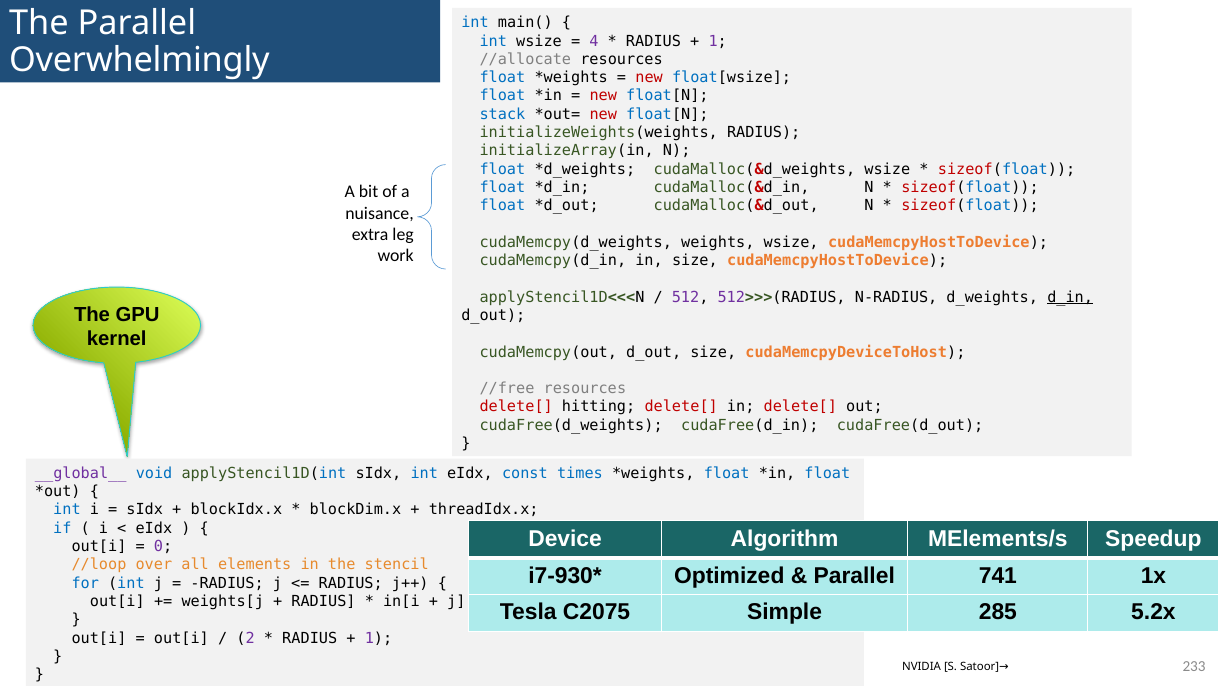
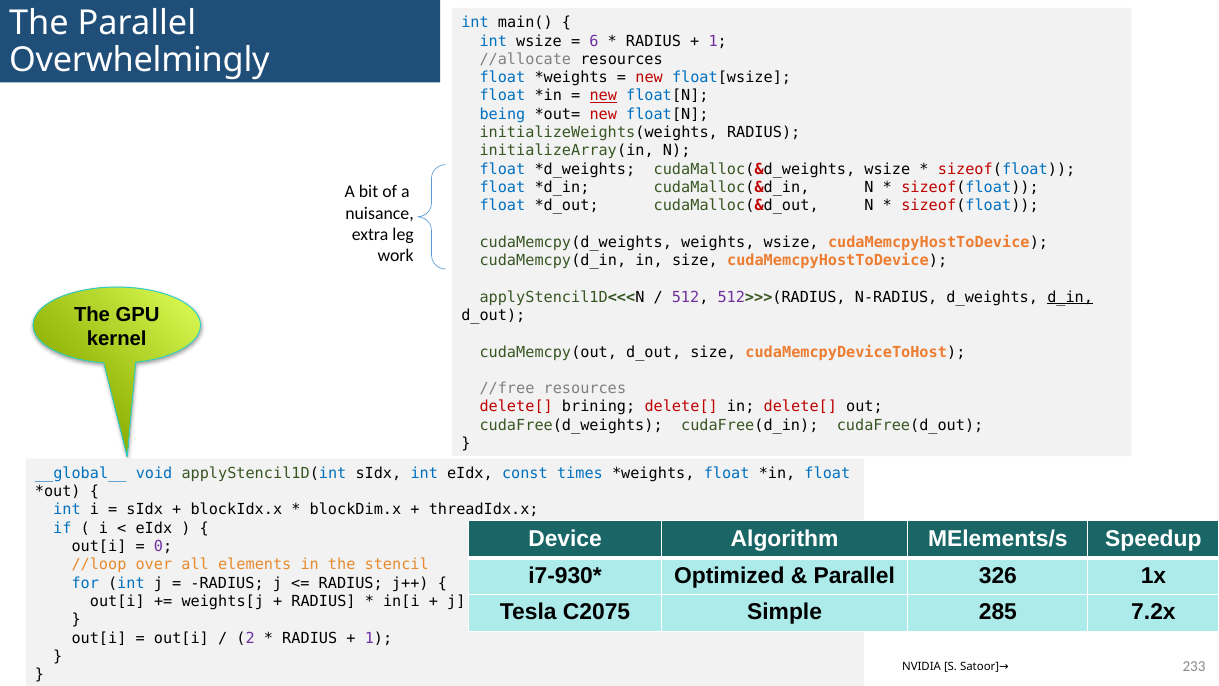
4: 4 -> 6
new at (603, 96) underline: none -> present
stack: stack -> being
hitting: hitting -> brining
__global__ colour: purple -> blue
741: 741 -> 326
5.2x: 5.2x -> 7.2x
